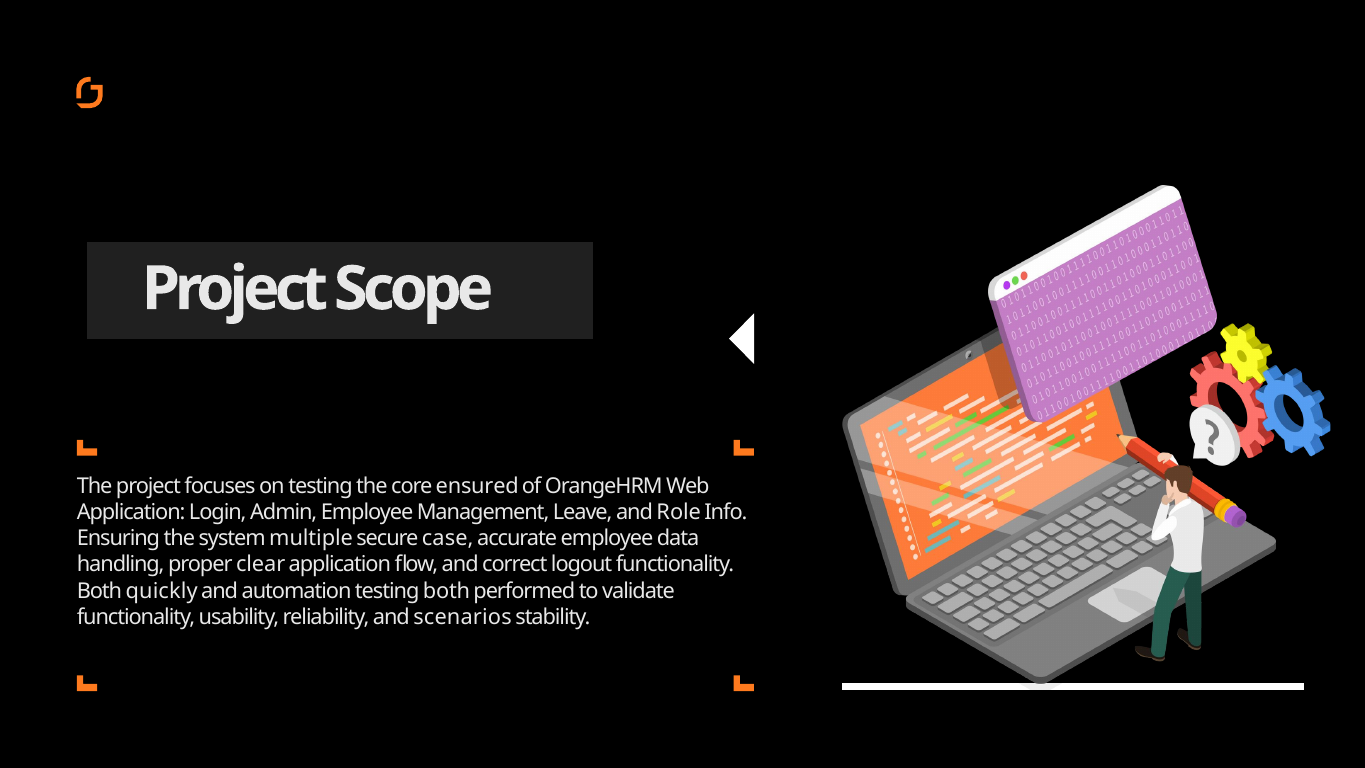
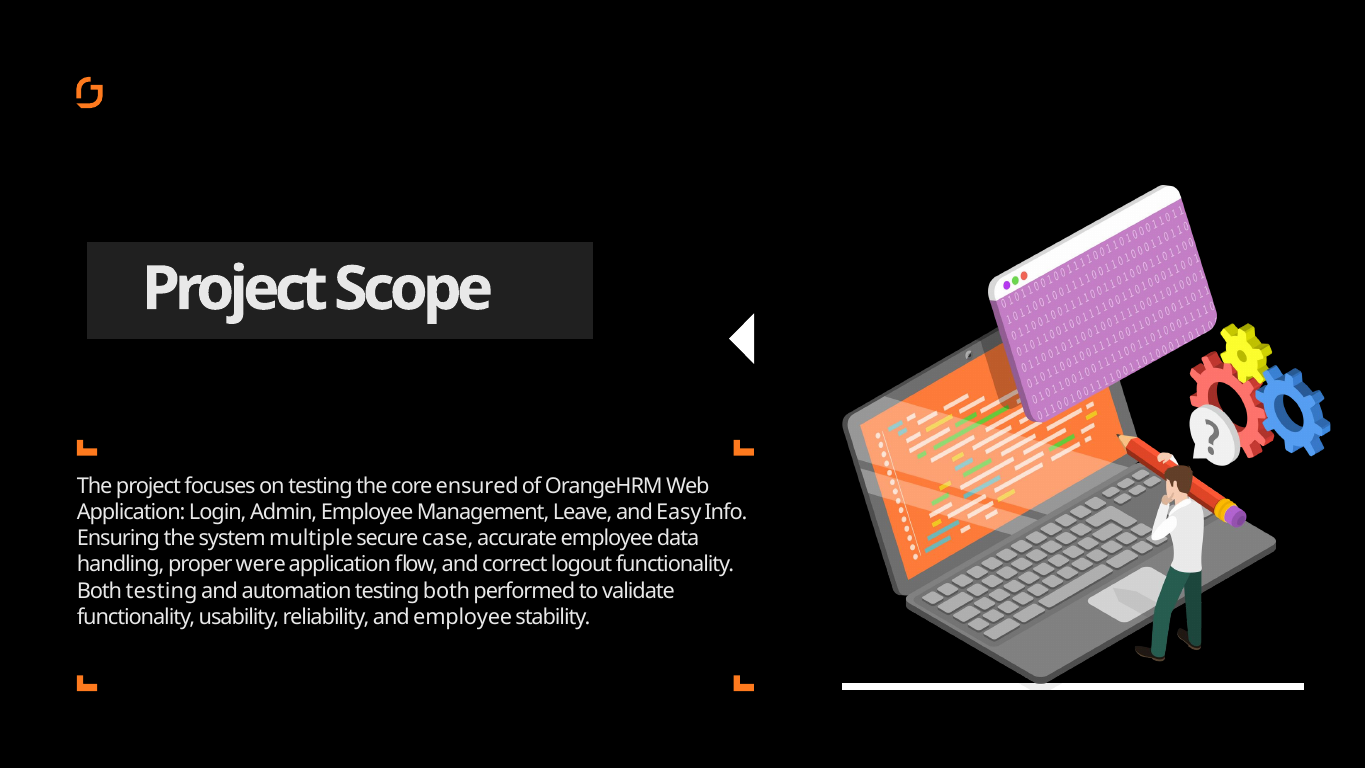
Role: Role -> Easy
clear: clear -> were
Both quickly: quickly -> testing
and scenarios: scenarios -> employee
